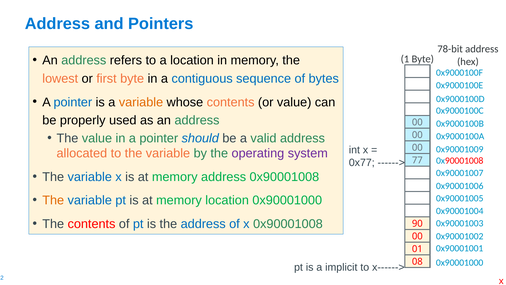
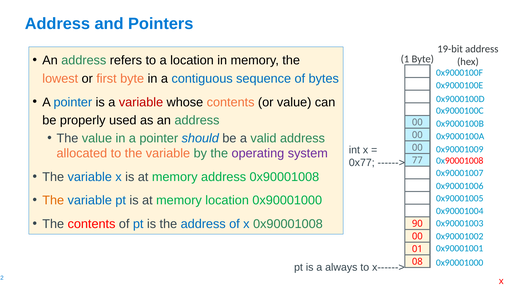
78-bit: 78-bit -> 19-bit
variable at (141, 102) colour: orange -> red
implicit: implicit -> always
